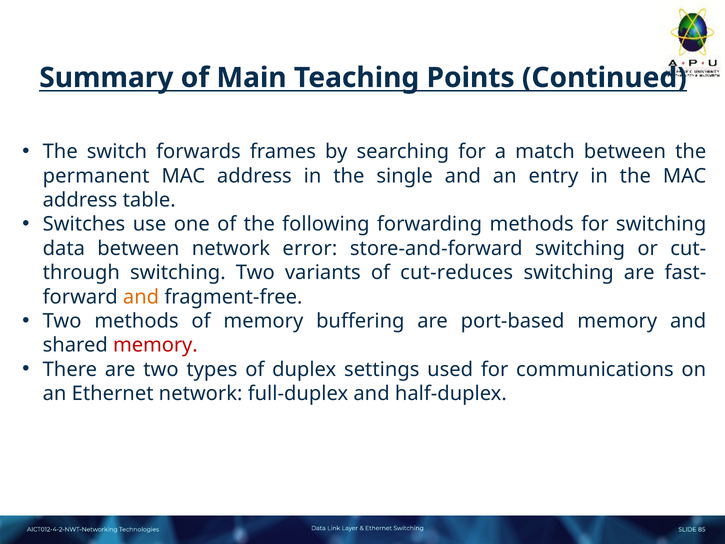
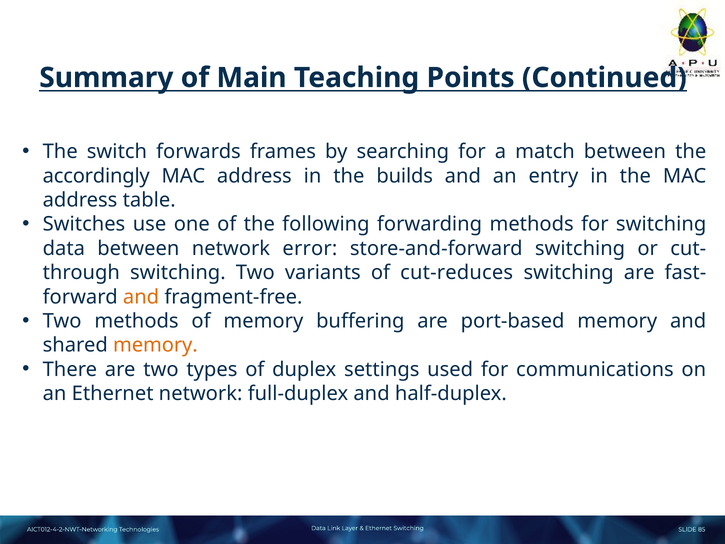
permanent: permanent -> accordingly
single: single -> builds
memory at (155, 345) colour: red -> orange
